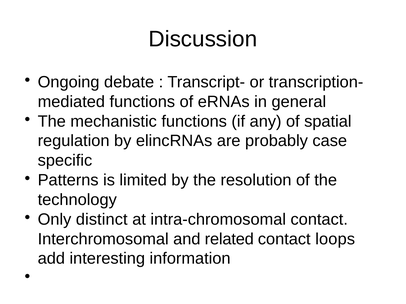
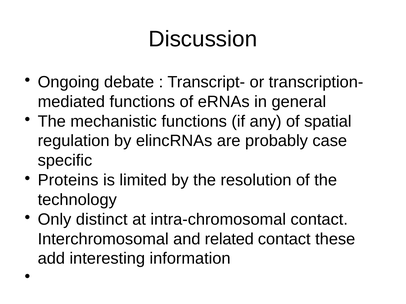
Patterns: Patterns -> Proteins
loops: loops -> these
